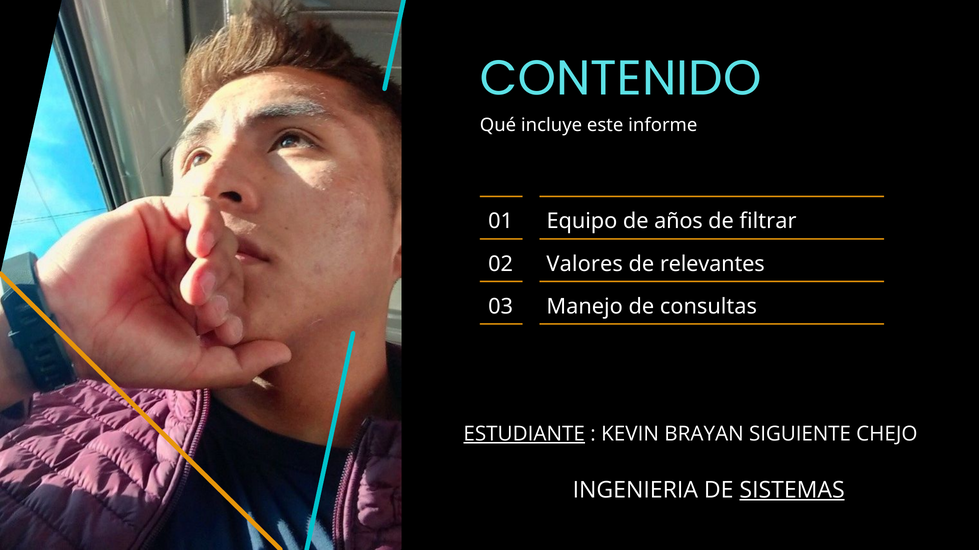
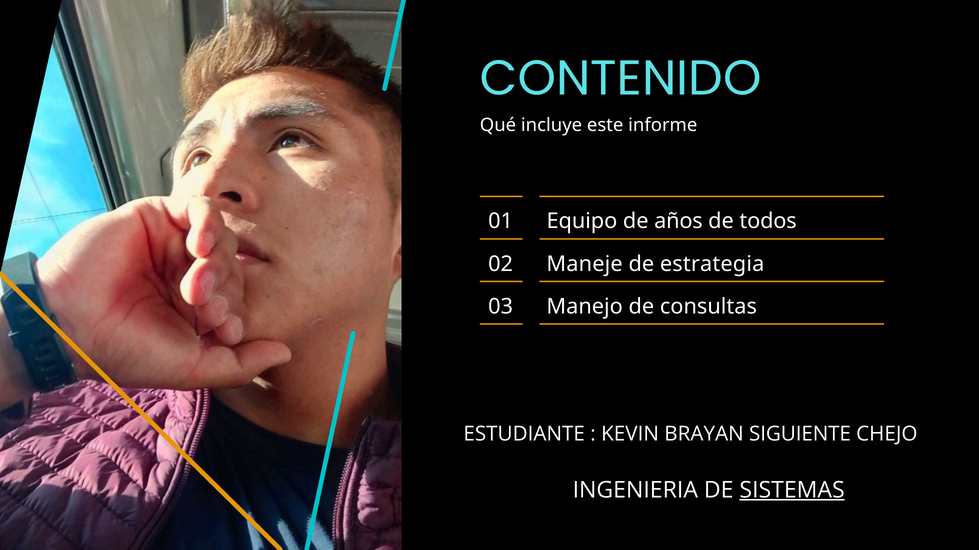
filtrar: filtrar -> todos
Valores: Valores -> Maneje
relevantes: relevantes -> estrategia
ESTUDIANTE underline: present -> none
